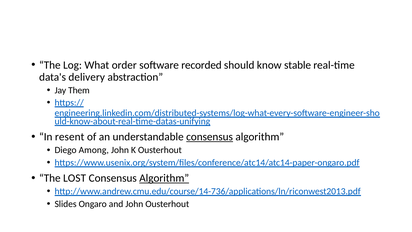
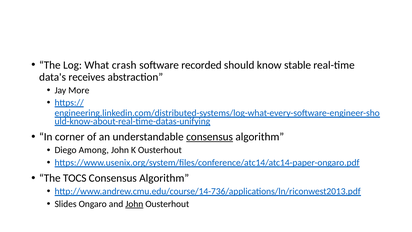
order: order -> crash
delivery: delivery -> receives
Them: Them -> More
resent: resent -> corner
LOST: LOST -> TOCS
Algorithm at (164, 178) underline: present -> none
John at (134, 204) underline: none -> present
